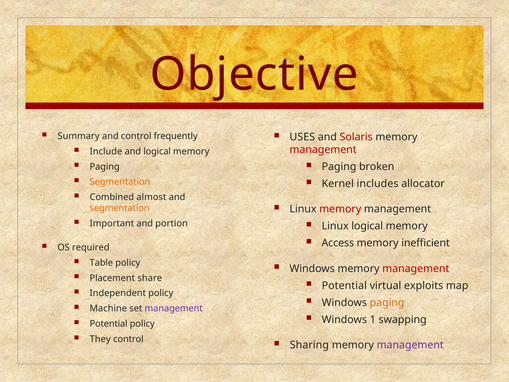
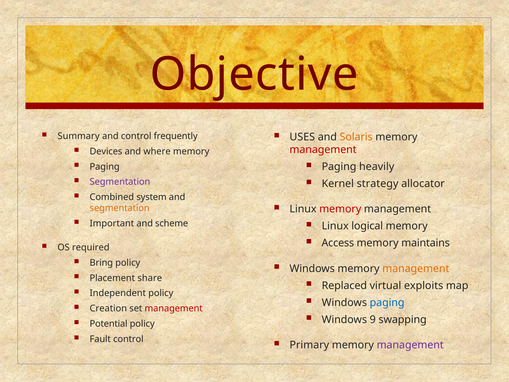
Solaris colour: red -> orange
Include: Include -> Devices
and logical: logical -> where
broken: broken -> heavily
Segmentation at (120, 182) colour: orange -> purple
includes: includes -> strategy
almost: almost -> system
portion: portion -> scheme
inefficient: inefficient -> maintains
Table: Table -> Bring
management at (416, 268) colour: red -> orange
Potential at (344, 285): Potential -> Replaced
paging at (387, 302) colour: orange -> blue
Machine: Machine -> Creation
management at (174, 308) colour: purple -> red
1: 1 -> 9
They: They -> Fault
Sharing: Sharing -> Primary
